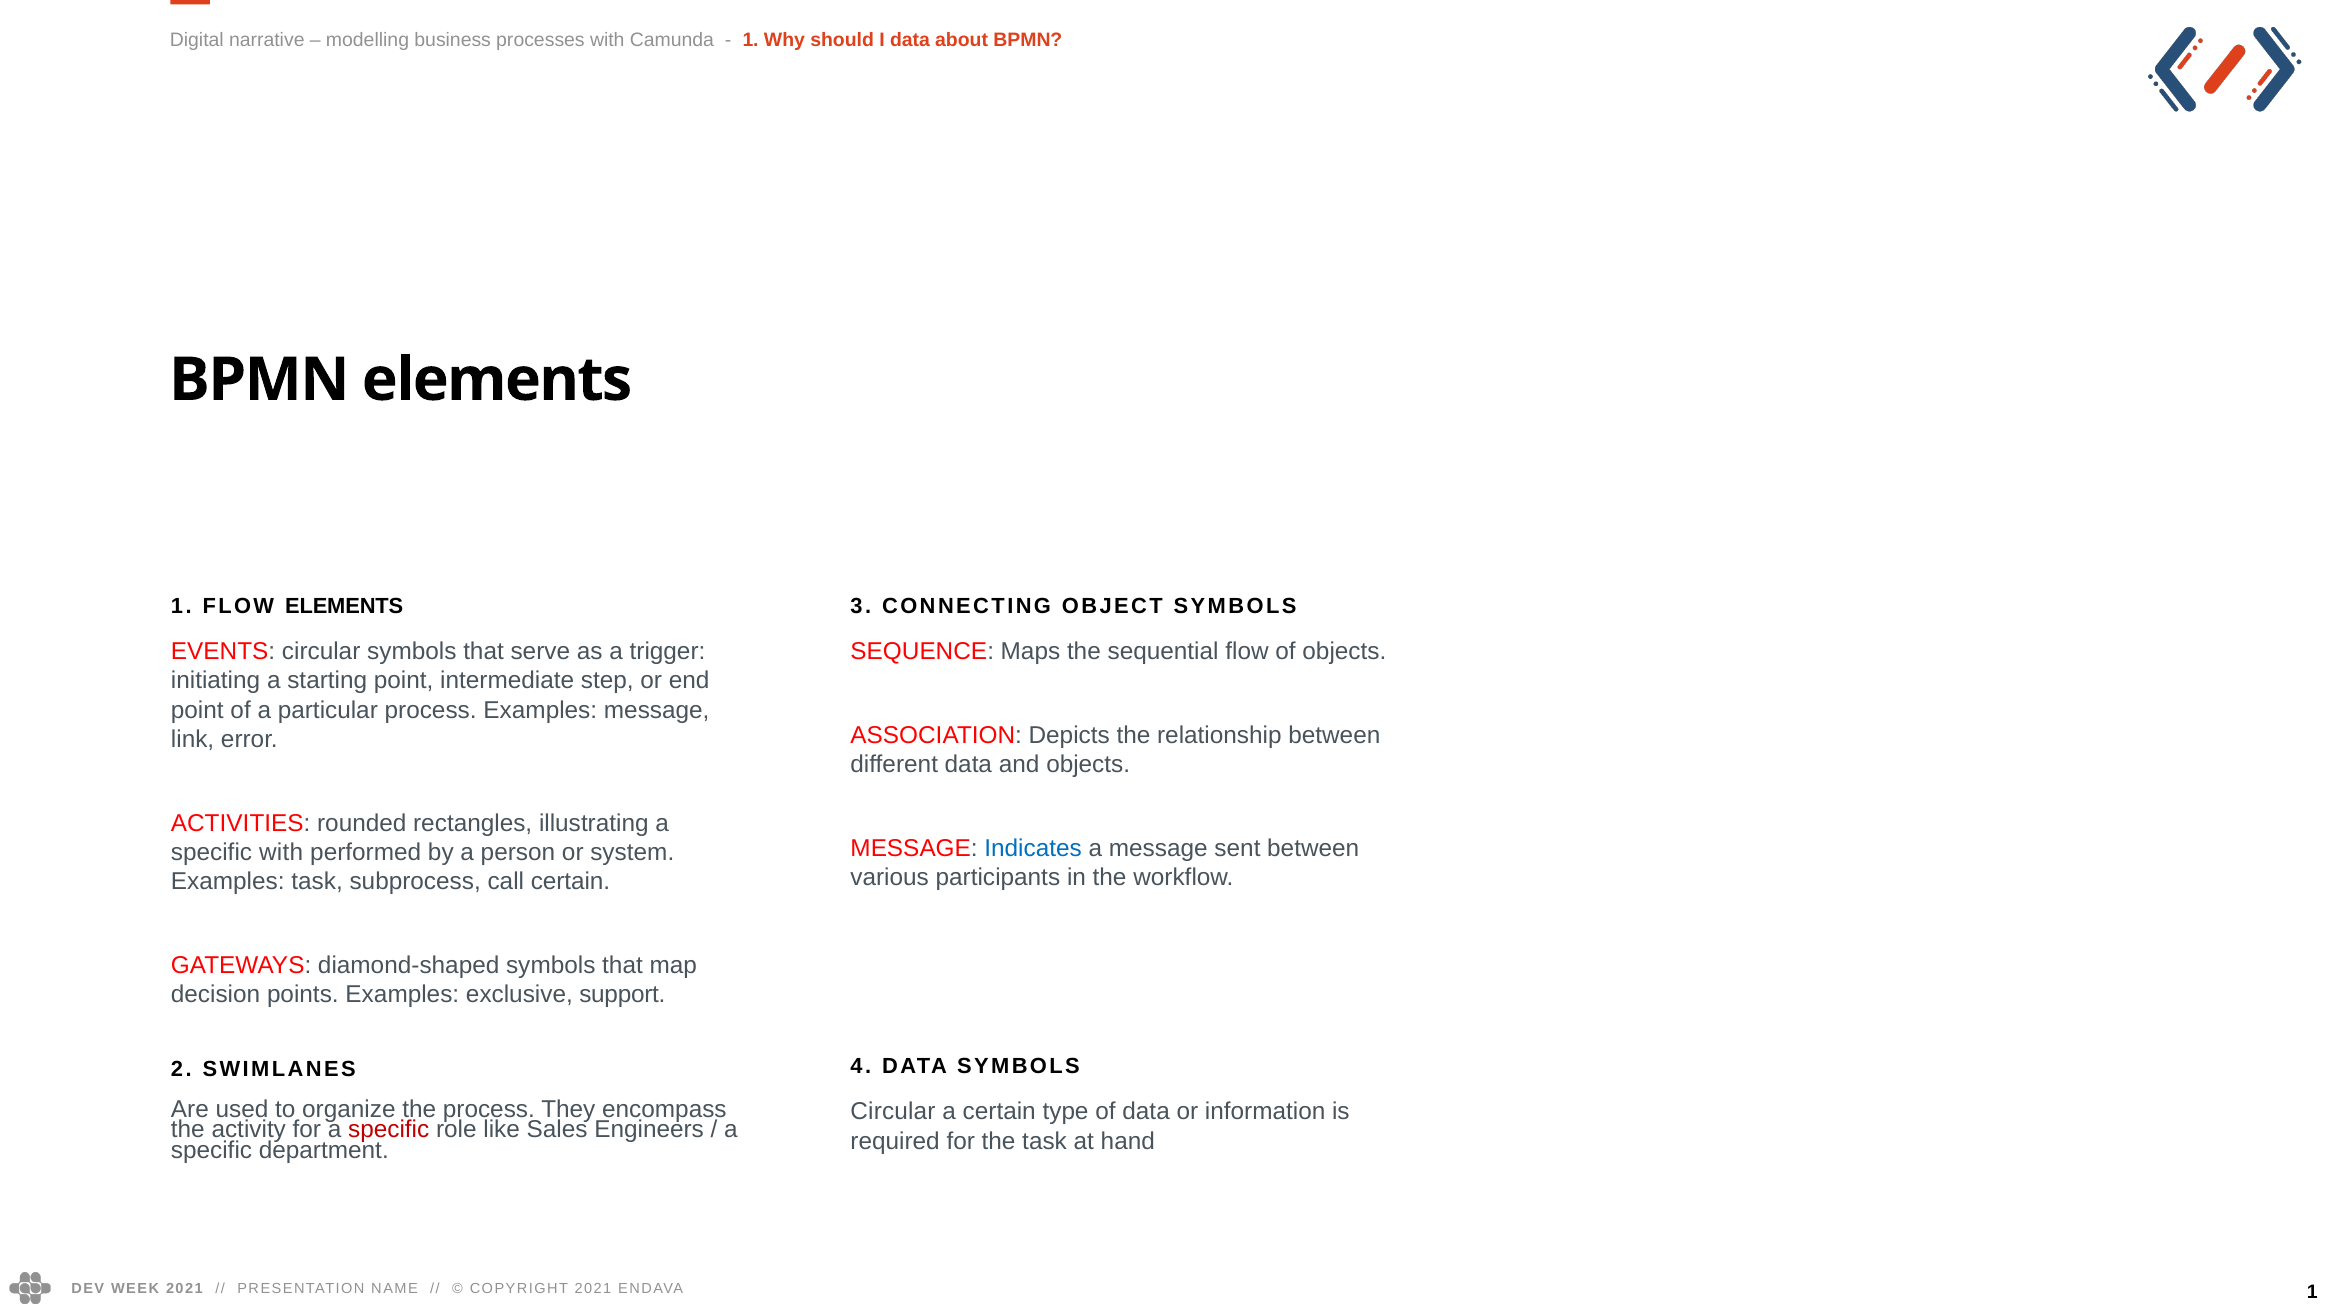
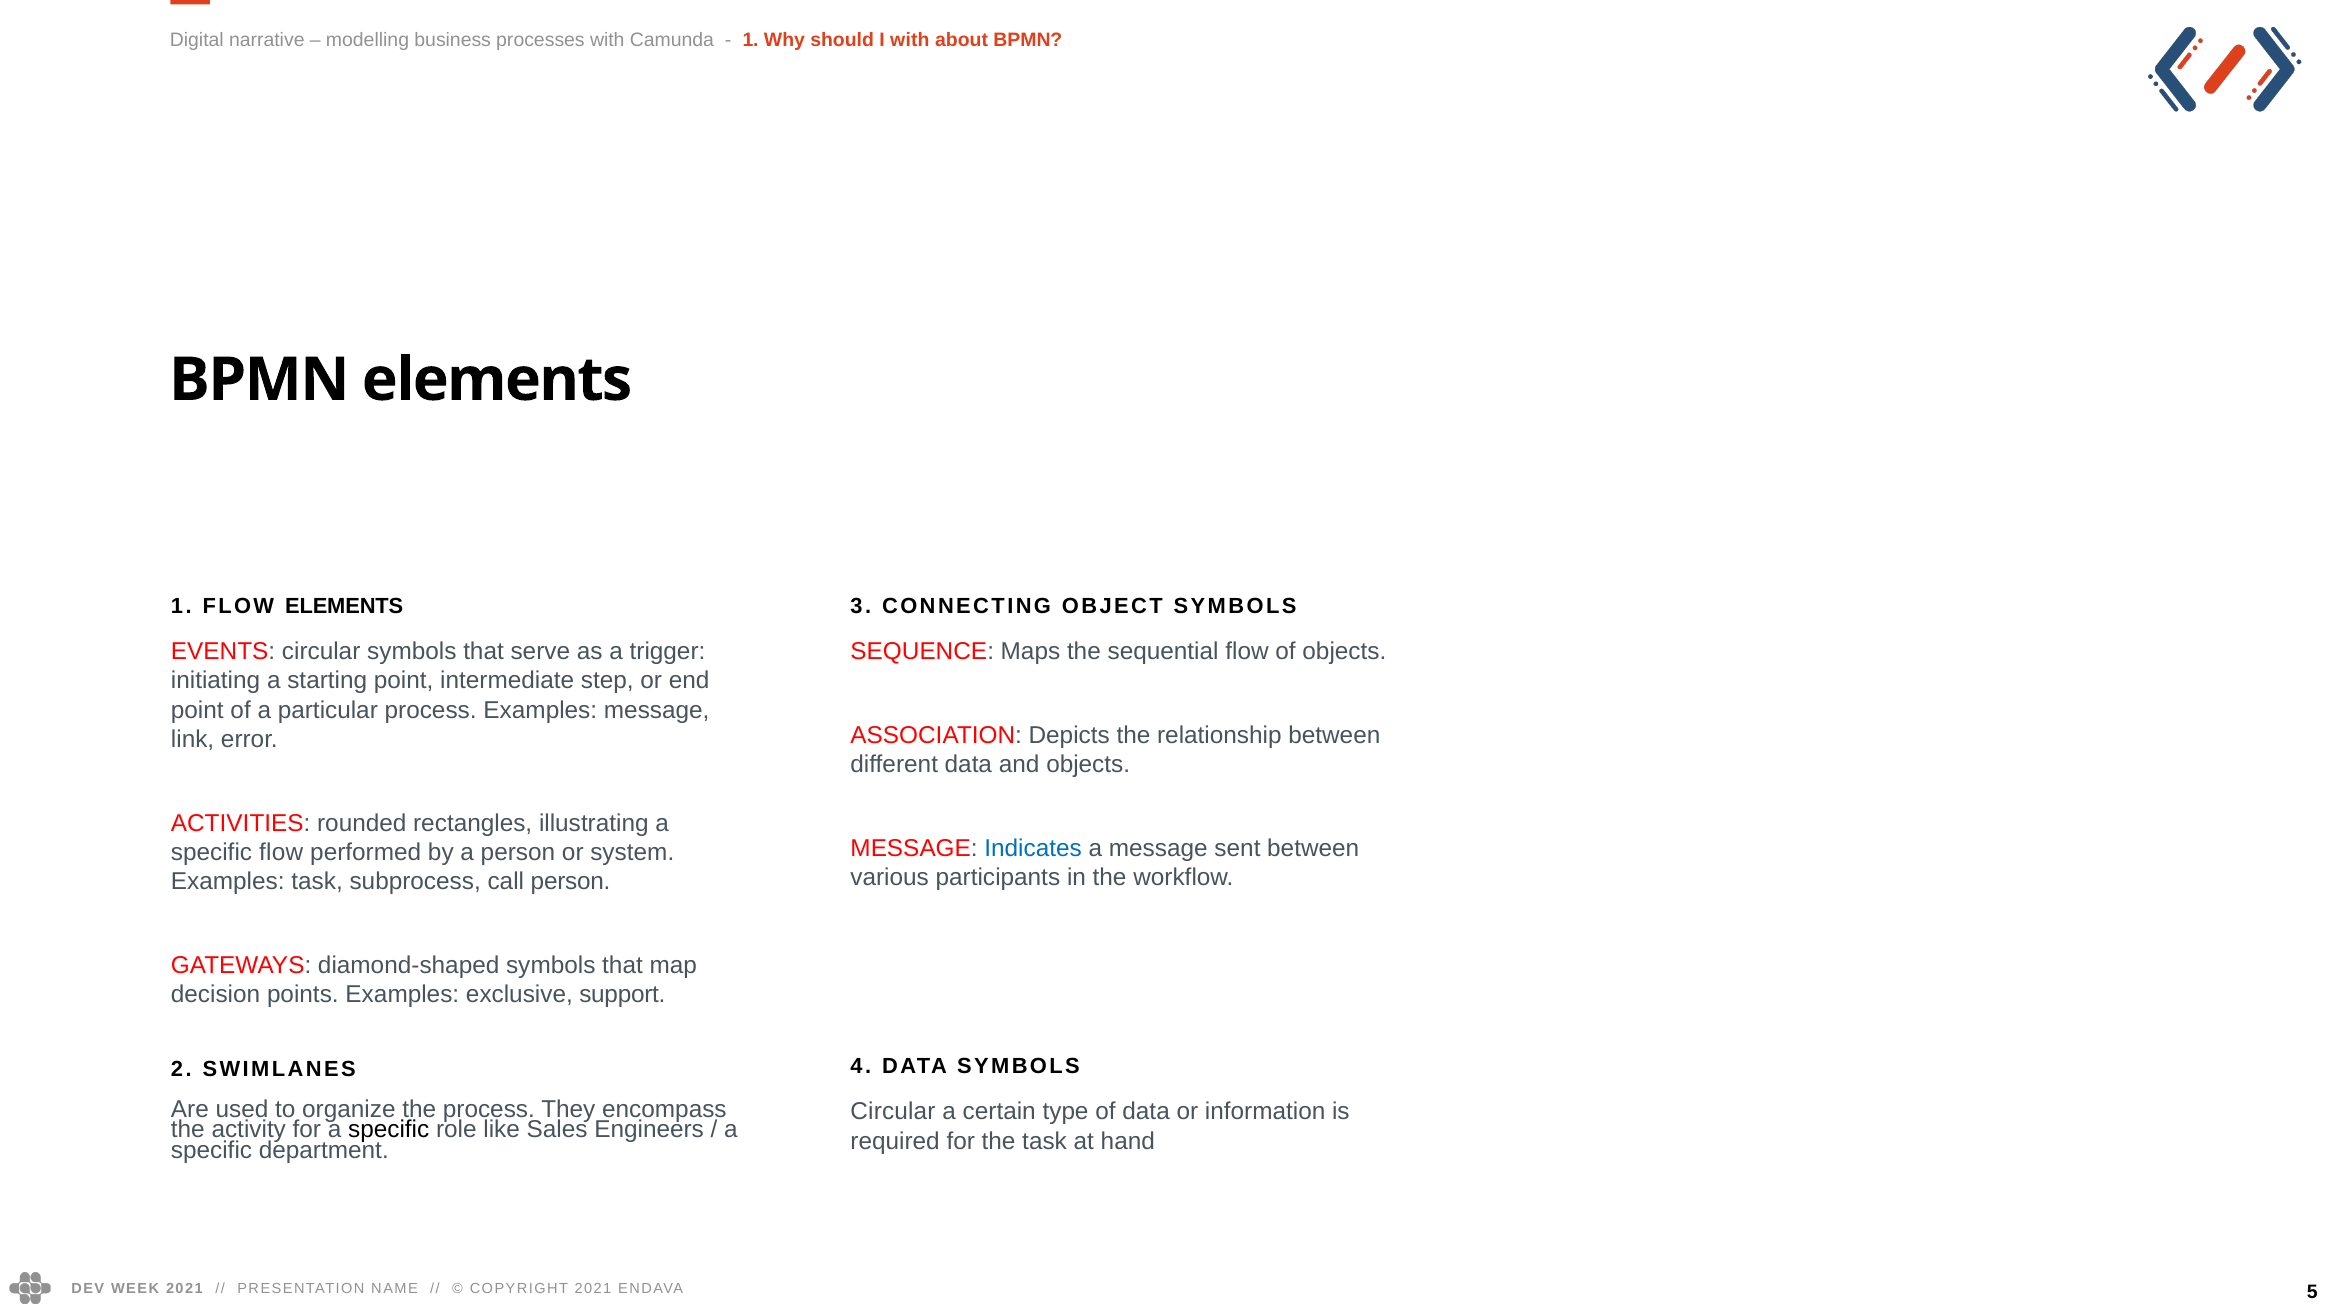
I data: data -> with
specific with: with -> flow
call certain: certain -> person
specific at (389, 1130) colour: red -> black
1 at (2312, 1292): 1 -> 5
